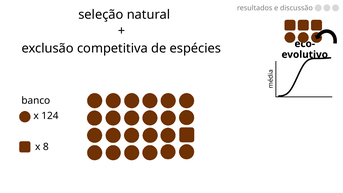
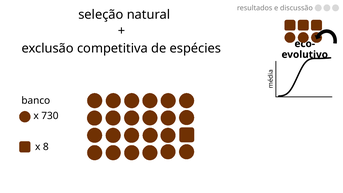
124: 124 -> 730
